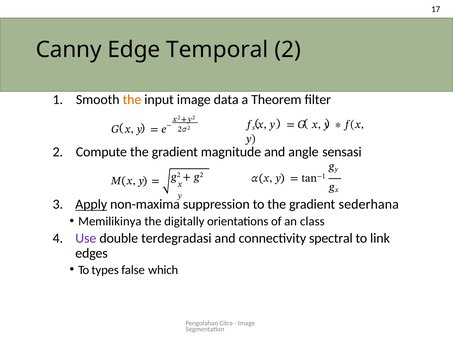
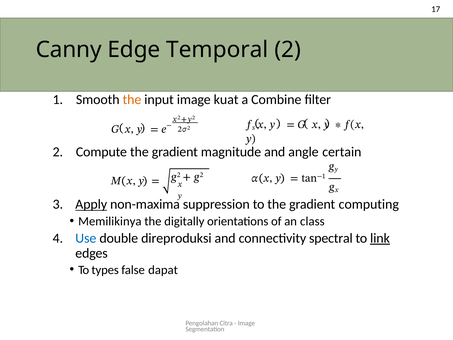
data: data -> kuat
Theorem: Theorem -> Combine
sensasi: sensasi -> certain
sederhana: sederhana -> computing
Use colour: purple -> blue
terdegradasi: terdegradasi -> direproduksi
link underline: none -> present
which: which -> dapat
